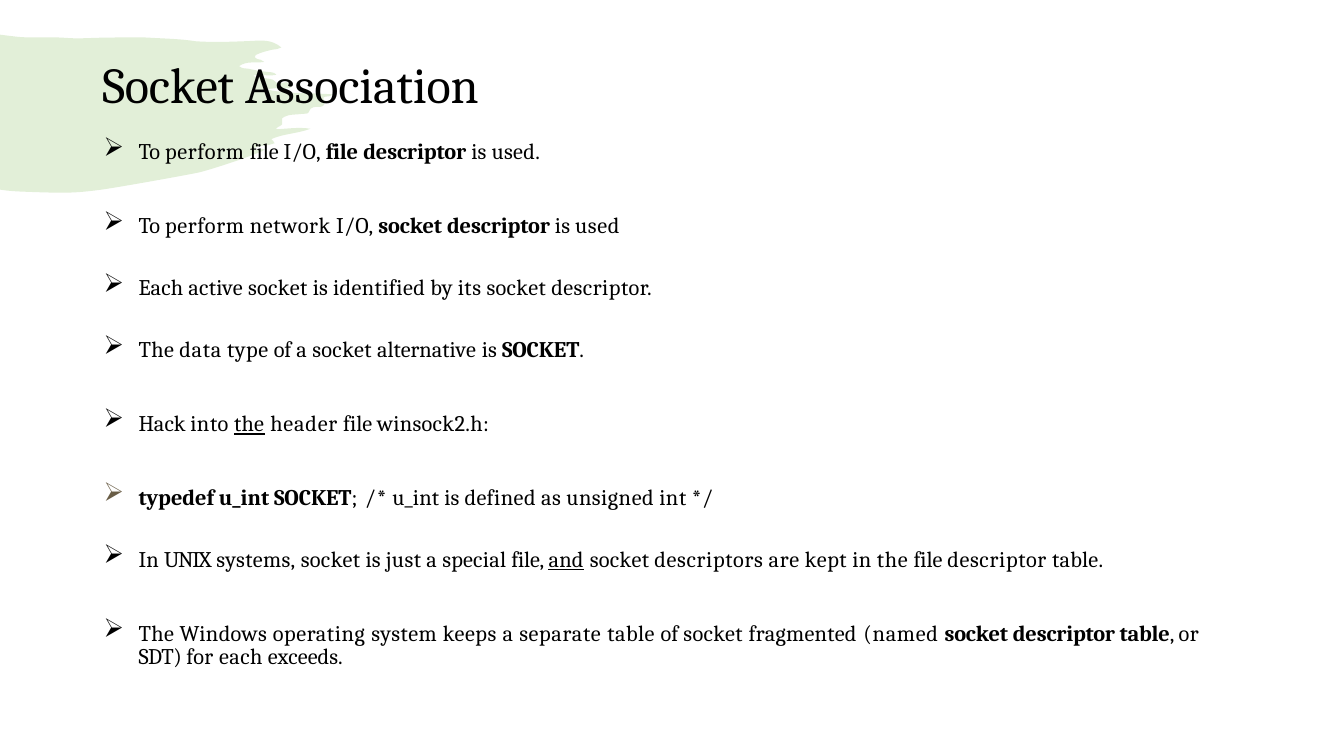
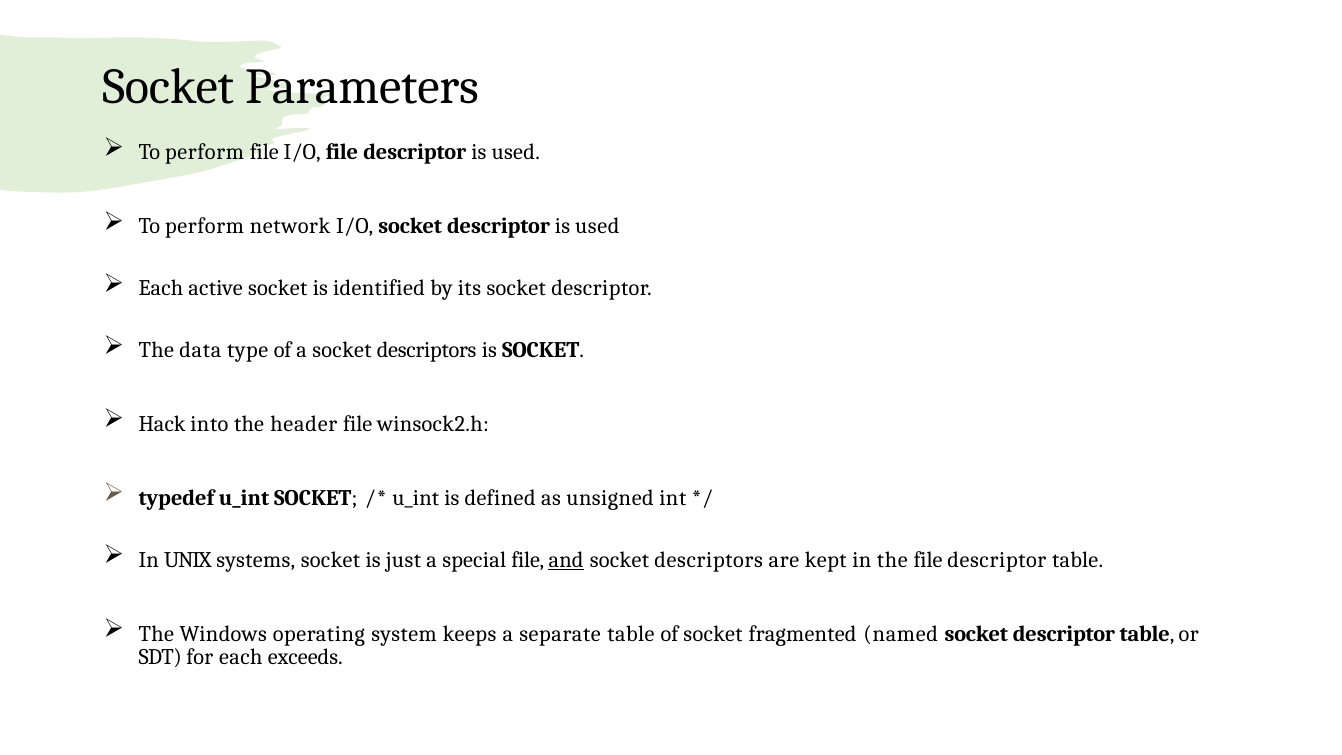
Association: Association -> Parameters
a socket alternative: alternative -> descriptors
the at (249, 424) underline: present -> none
